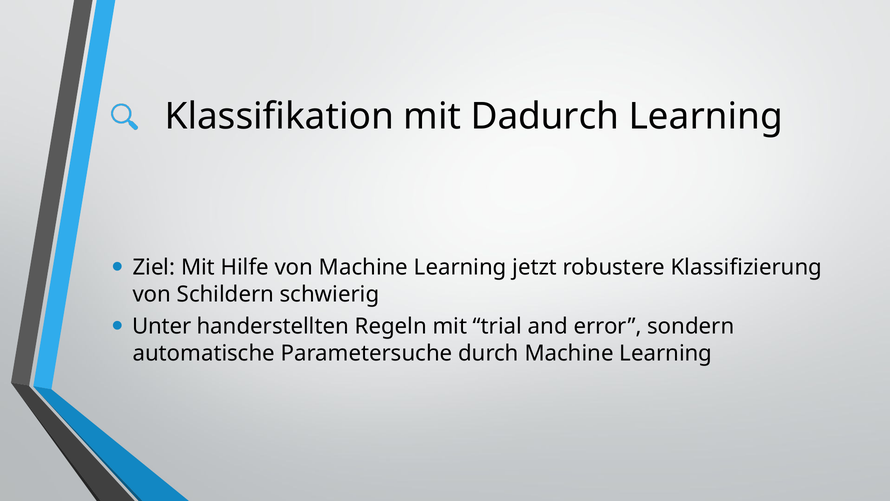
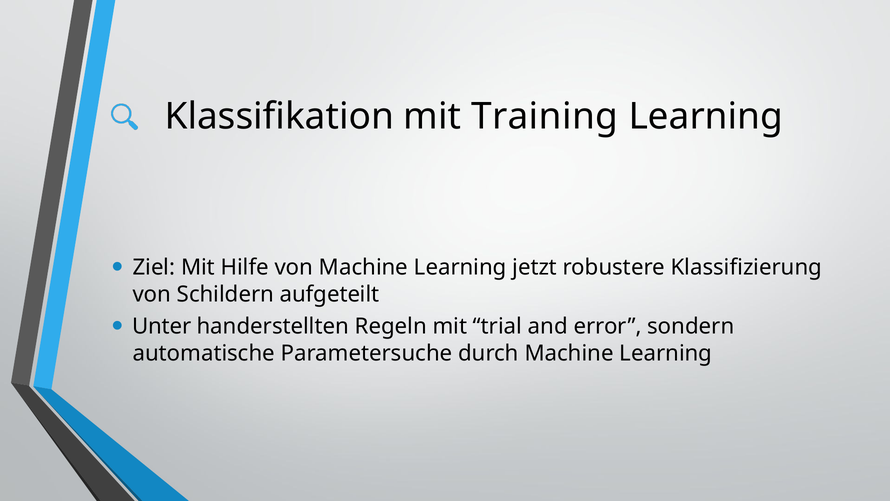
Dadurch: Dadurch -> Training
schwierig: schwierig -> aufgeteilt
